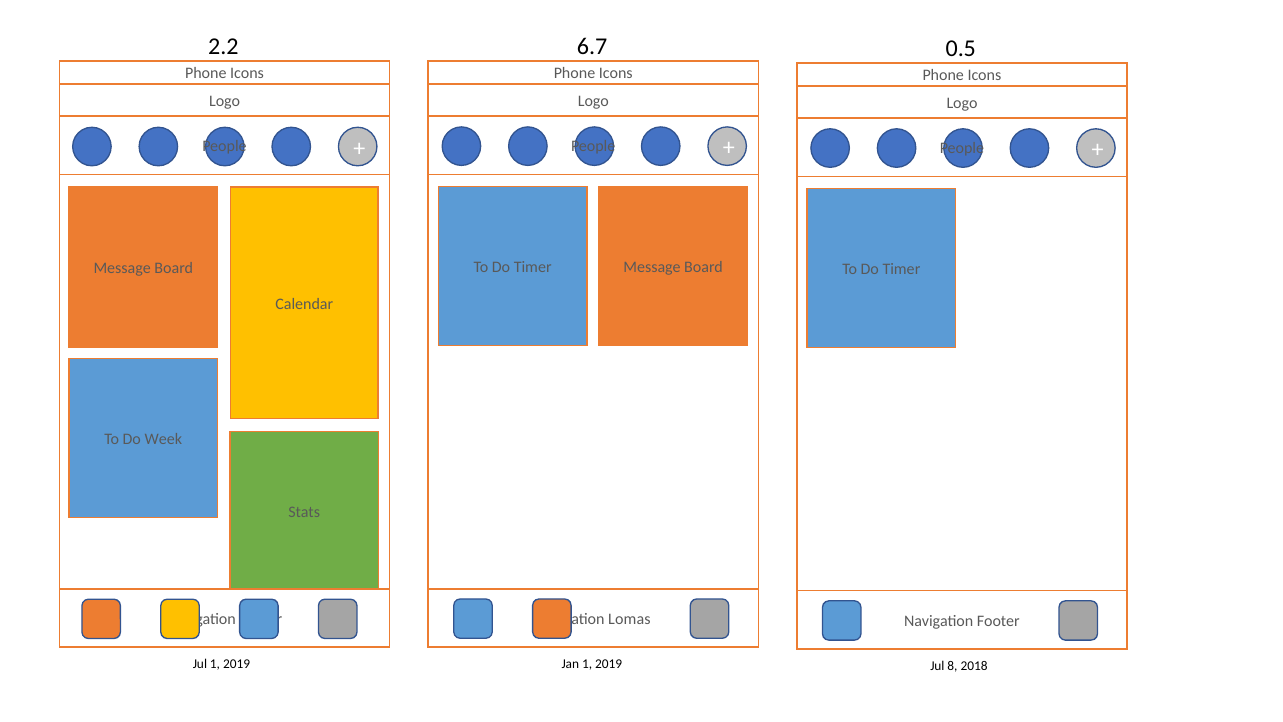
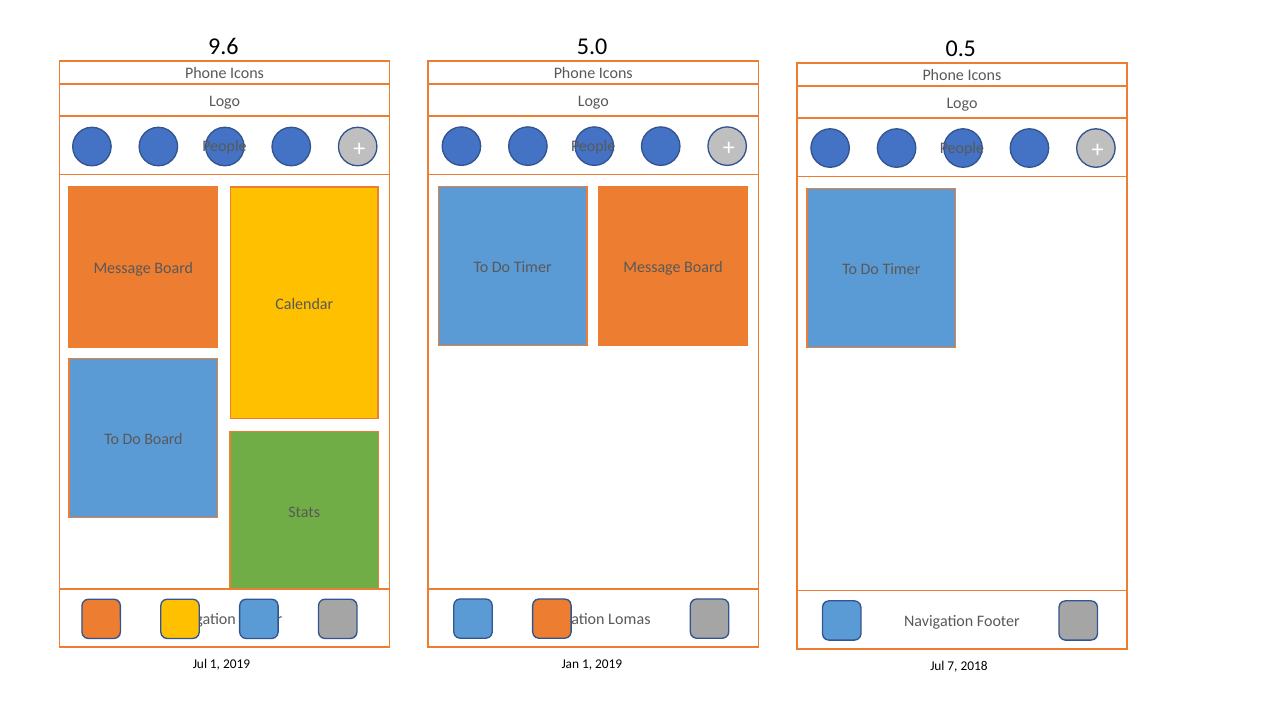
2.2: 2.2 -> 9.6
6.7: 6.7 -> 5.0
Do Week: Week -> Board
8: 8 -> 7
